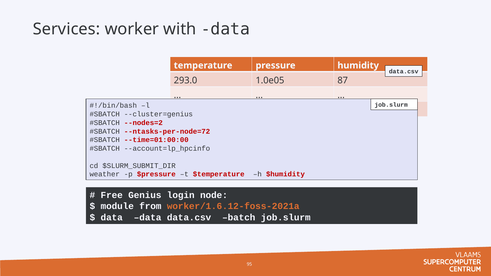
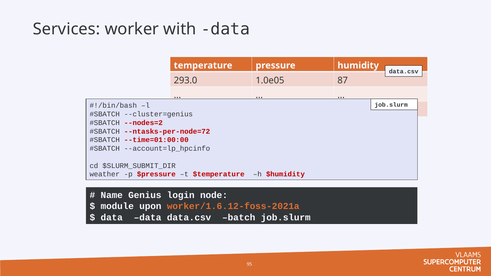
Free: Free -> Name
from: from -> upon
